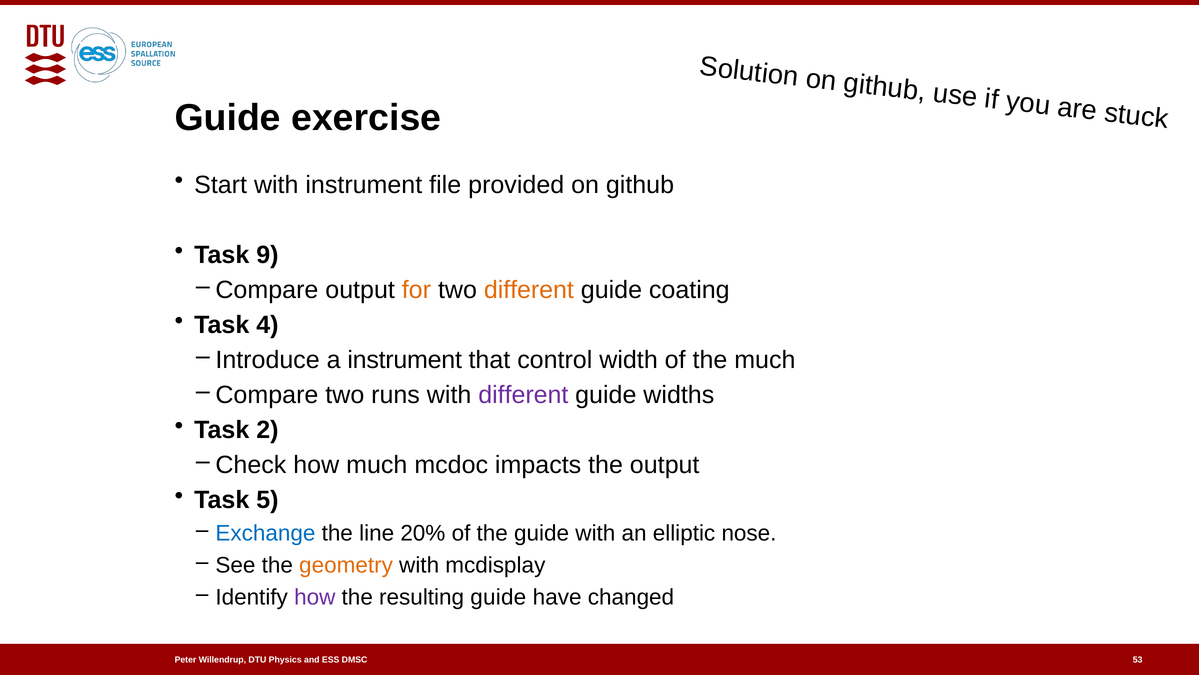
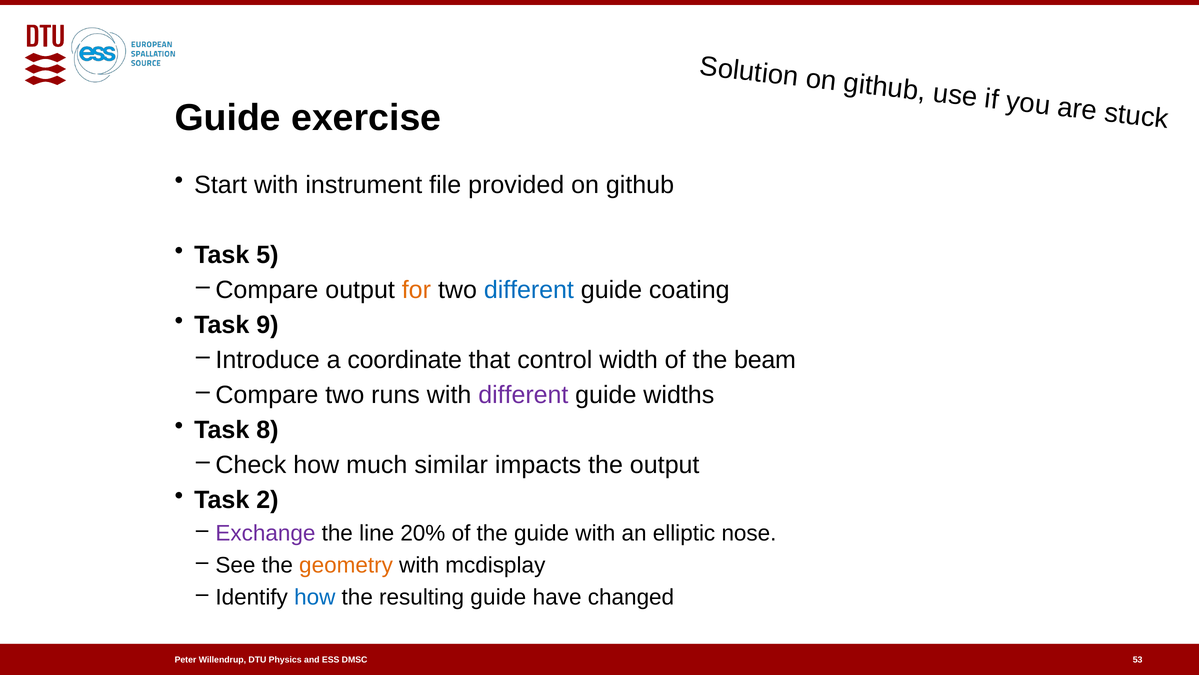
9: 9 -> 5
different at (529, 290) colour: orange -> blue
4: 4 -> 9
a instrument: instrument -> coordinate
the much: much -> beam
2: 2 -> 8
mcdoc: mcdoc -> similar
5: 5 -> 2
Exchange colour: blue -> purple
how at (315, 598) colour: purple -> blue
